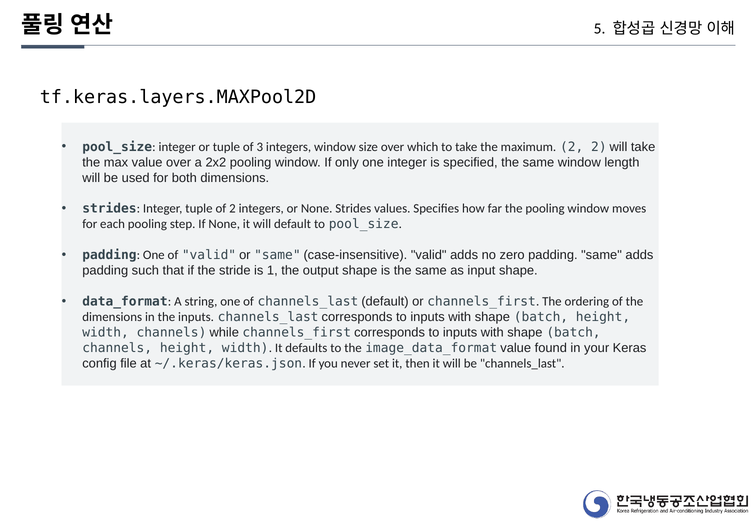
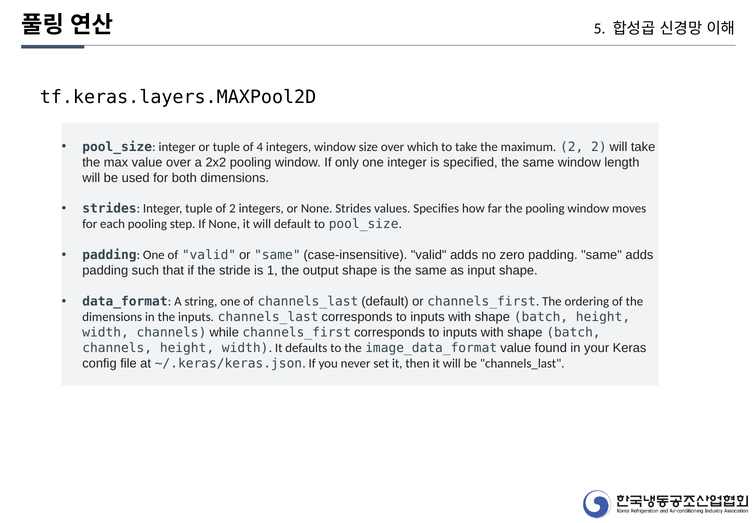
3: 3 -> 4
